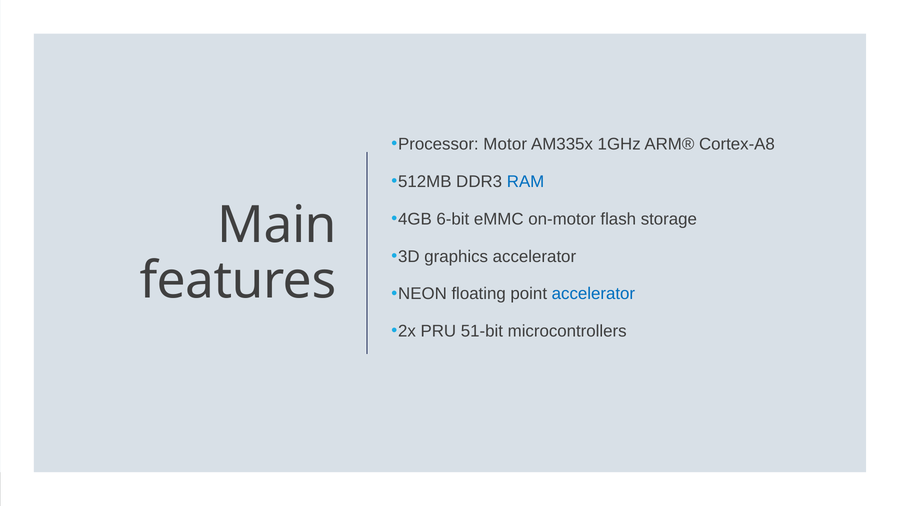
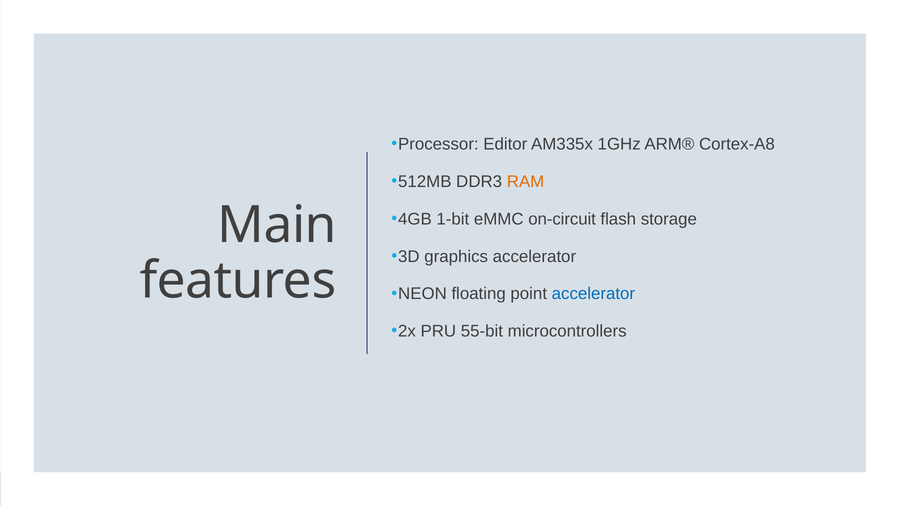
Motor: Motor -> Editor
RAM colour: blue -> orange
6-bit: 6-bit -> 1-bit
on-motor: on-motor -> on-circuit
51-bit: 51-bit -> 55-bit
